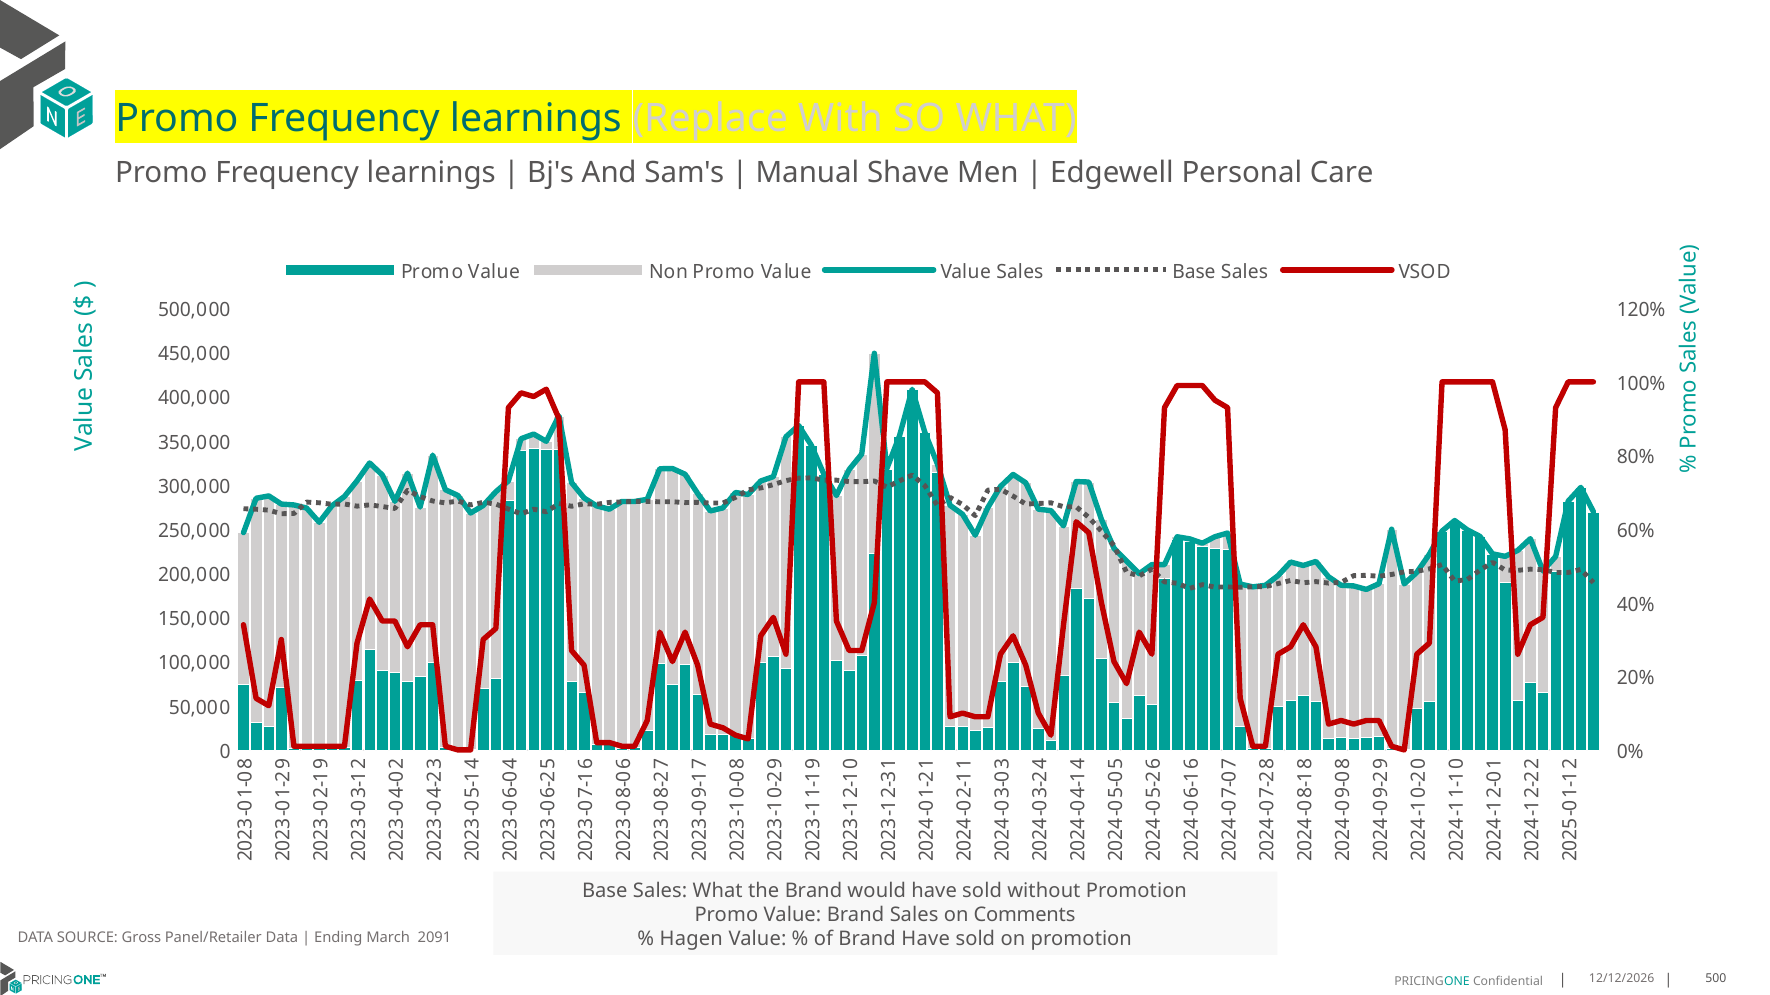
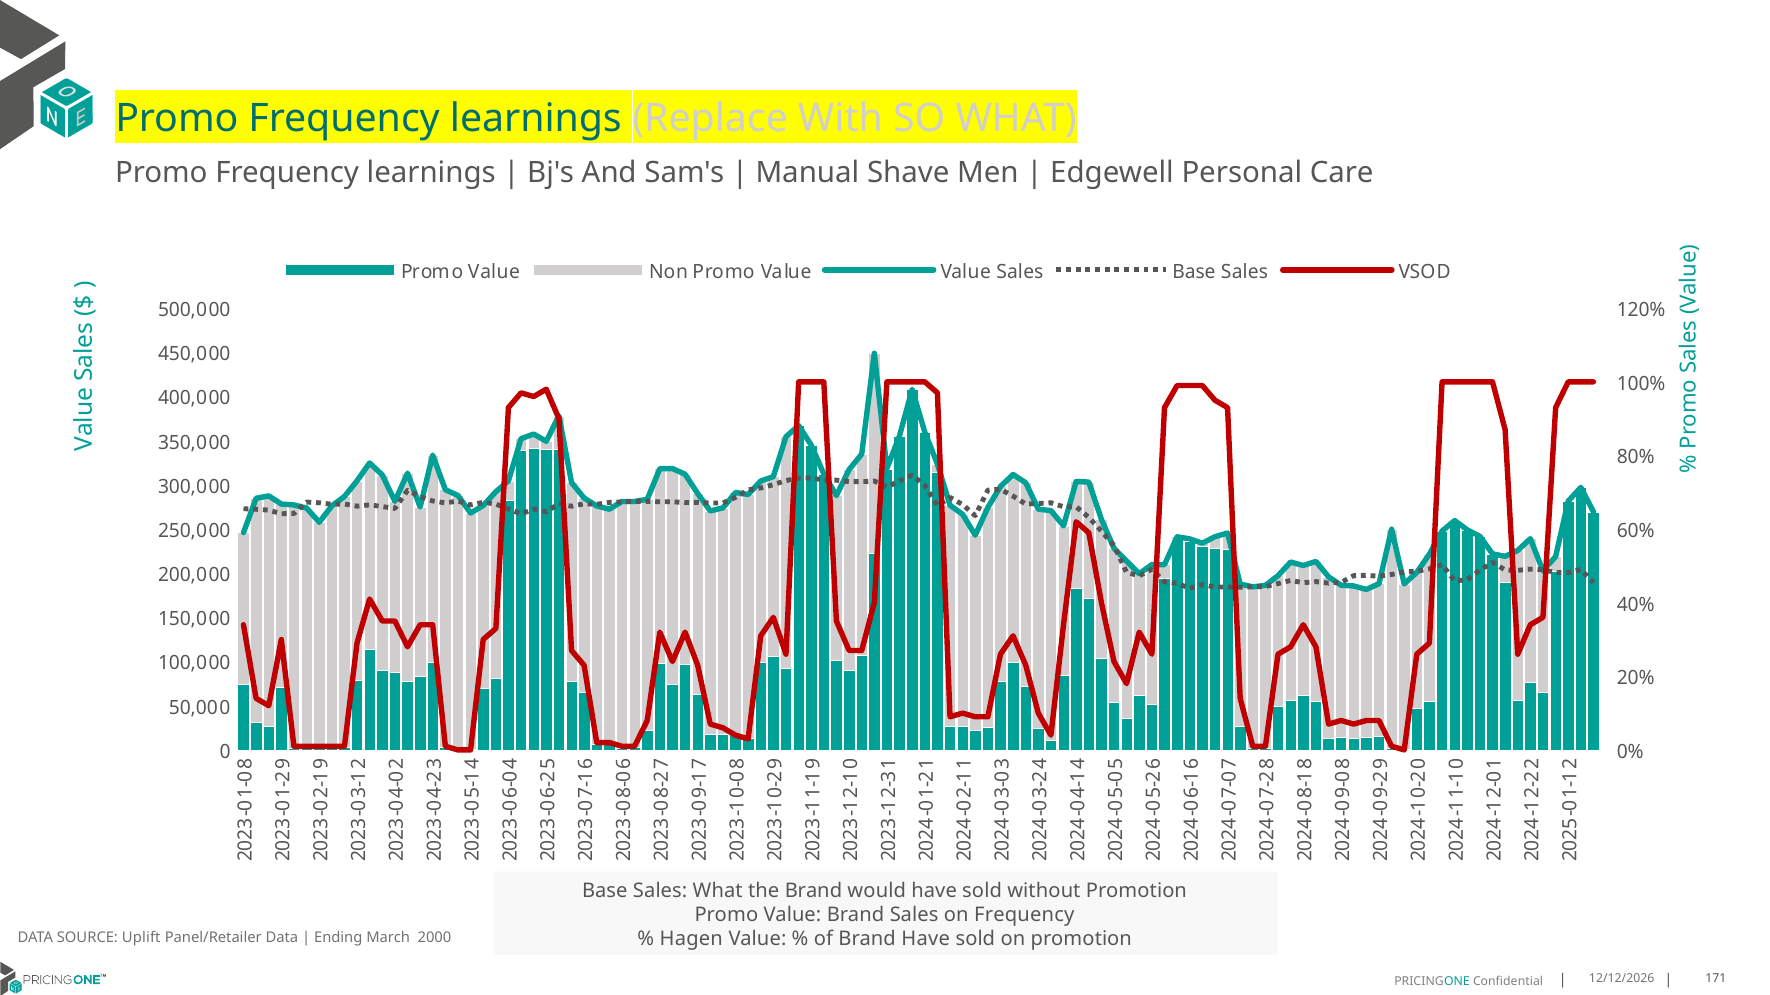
on Comments: Comments -> Frequency
Gross: Gross -> Uplift
2091: 2091 -> 2000
500: 500 -> 171
